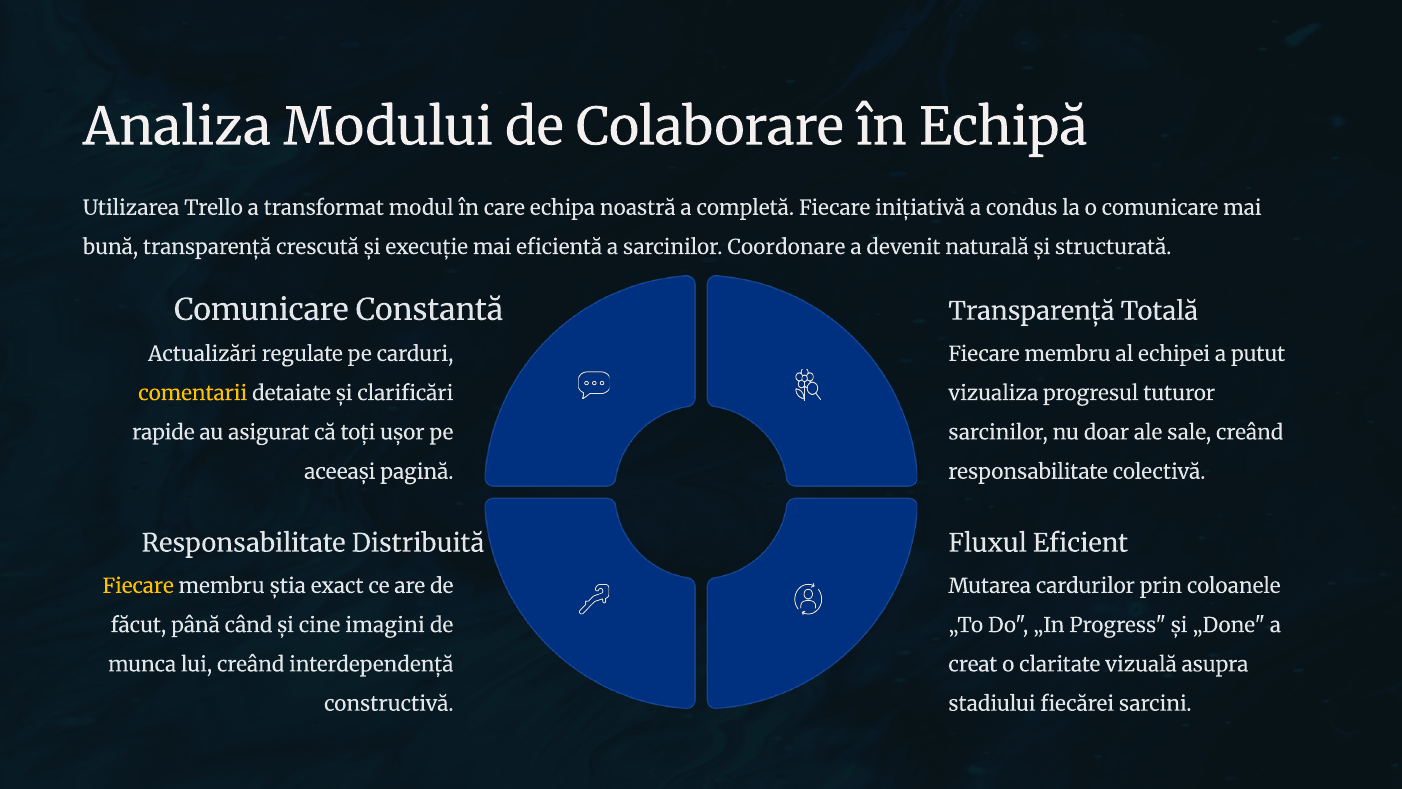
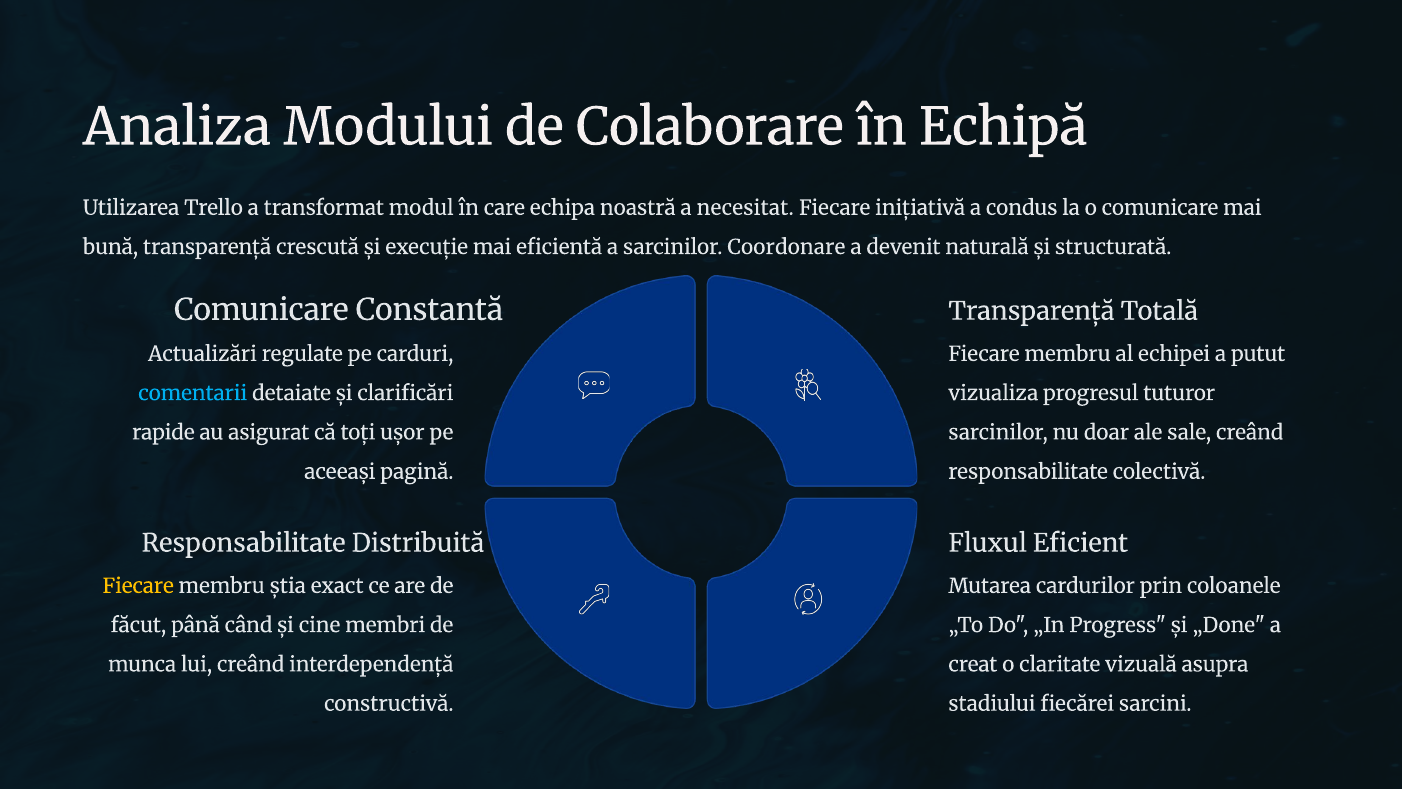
completă: completă -> necesitat
comentarii colour: yellow -> light blue
imagini: imagini -> membri
